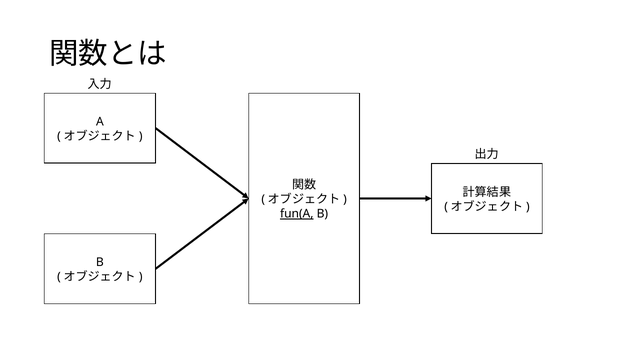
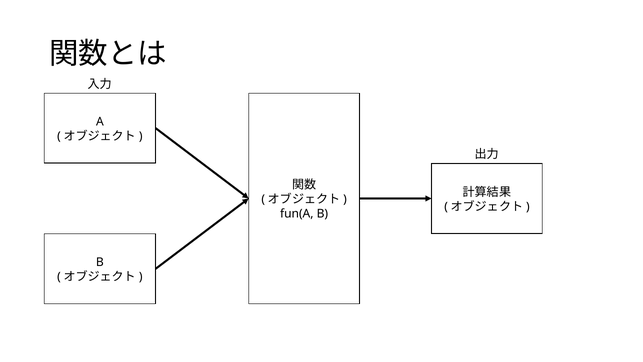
fun(A underline: present -> none
